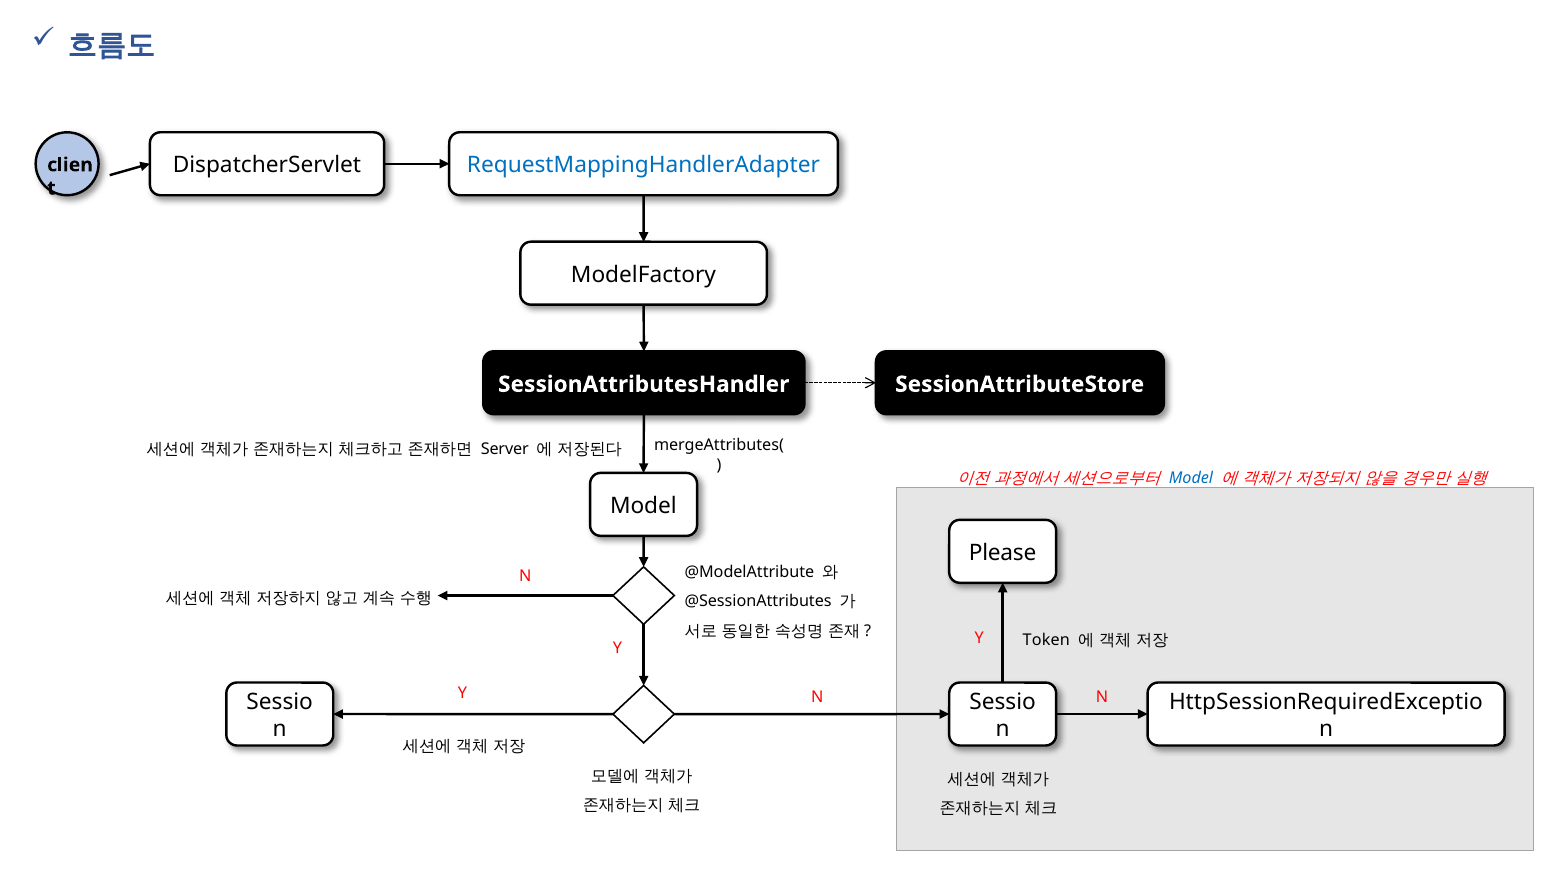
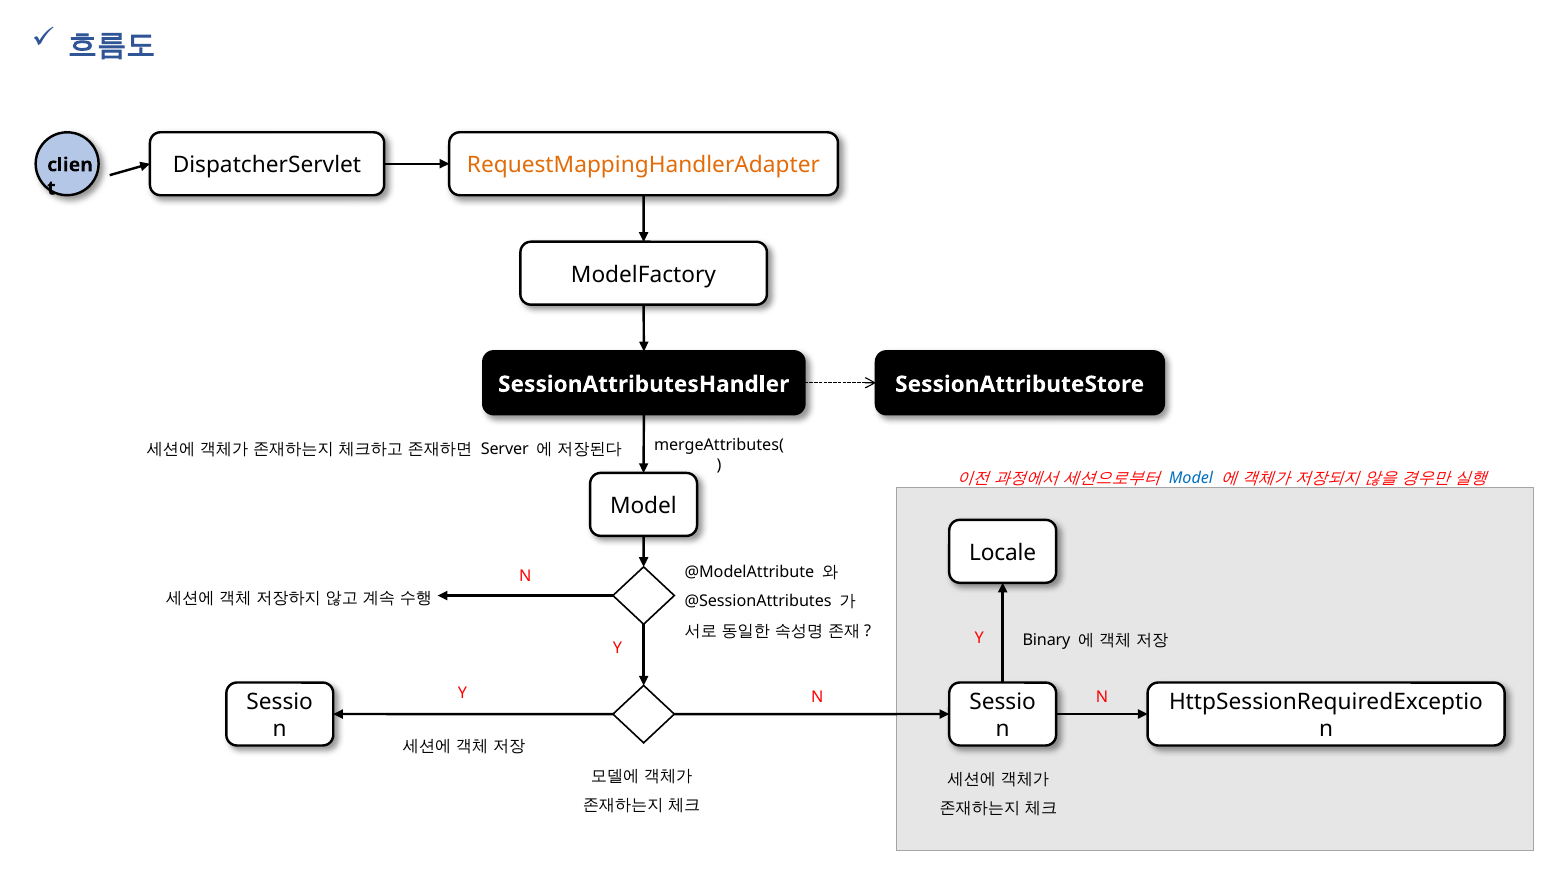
RequestMappingHandlerAdapter colour: blue -> orange
Please: Please -> Locale
Token: Token -> Binary
